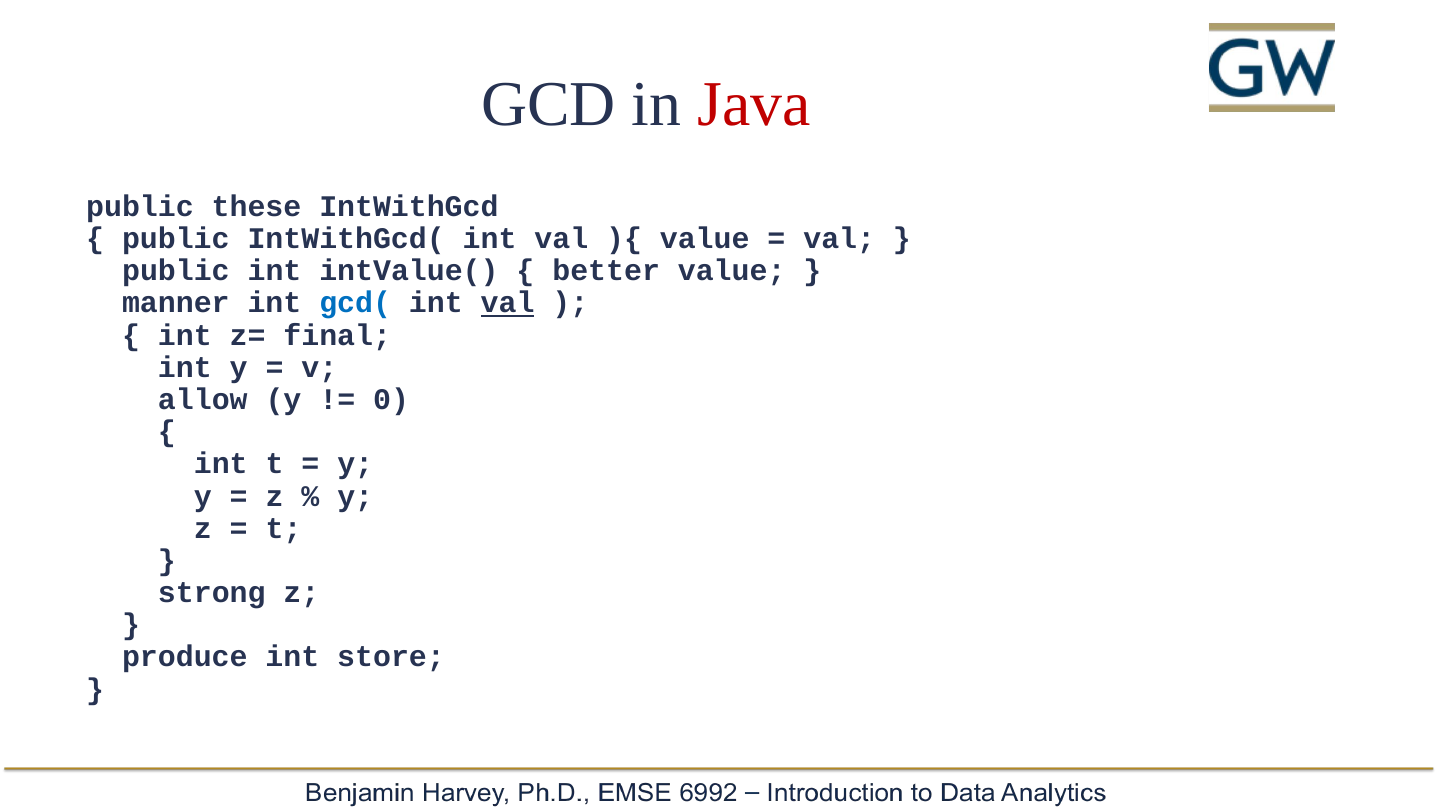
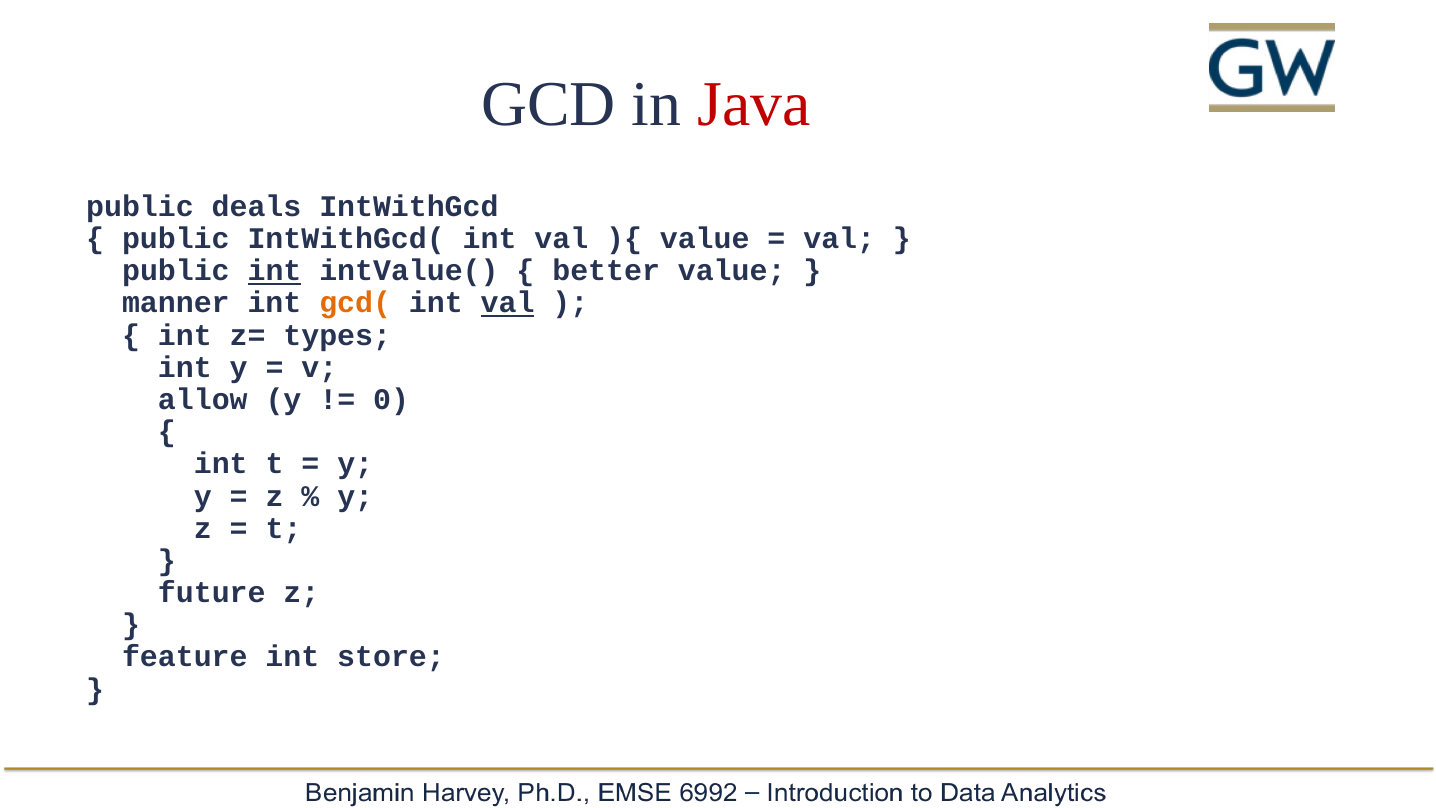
these: these -> deals
int at (274, 271) underline: none -> present
gcd( colour: blue -> orange
final: final -> types
strong: strong -> future
produce: produce -> feature
